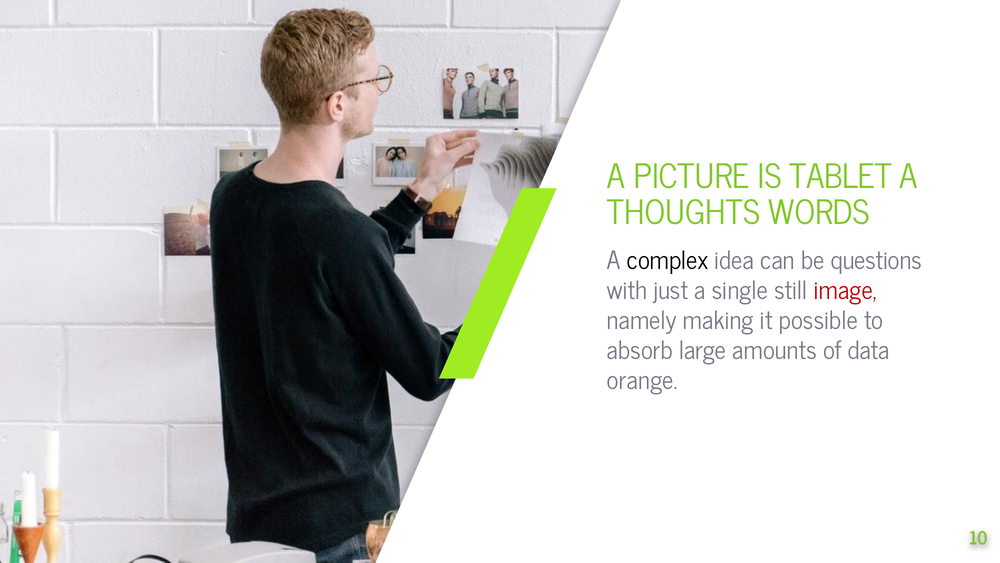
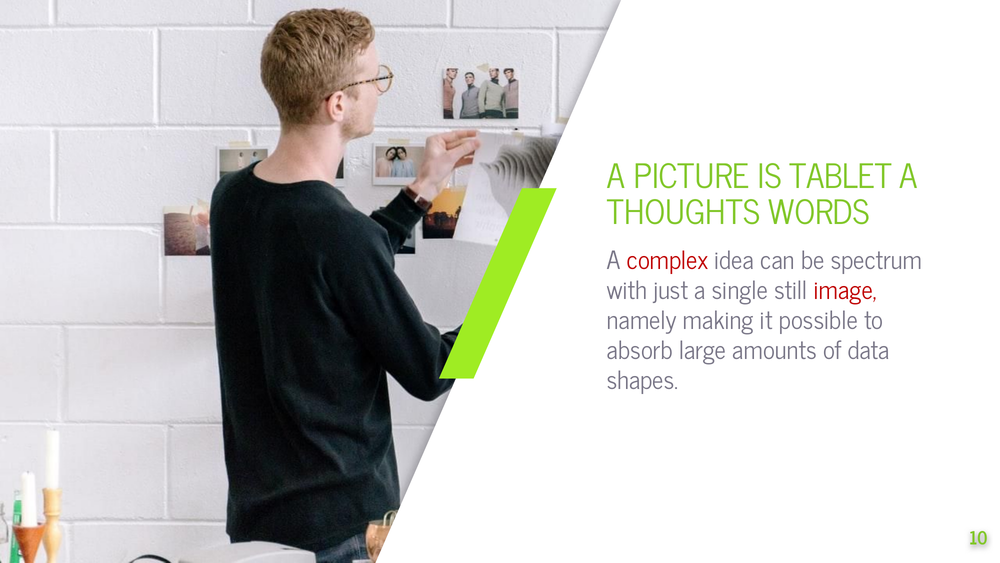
complex colour: black -> red
questions: questions -> spectrum
orange: orange -> shapes
